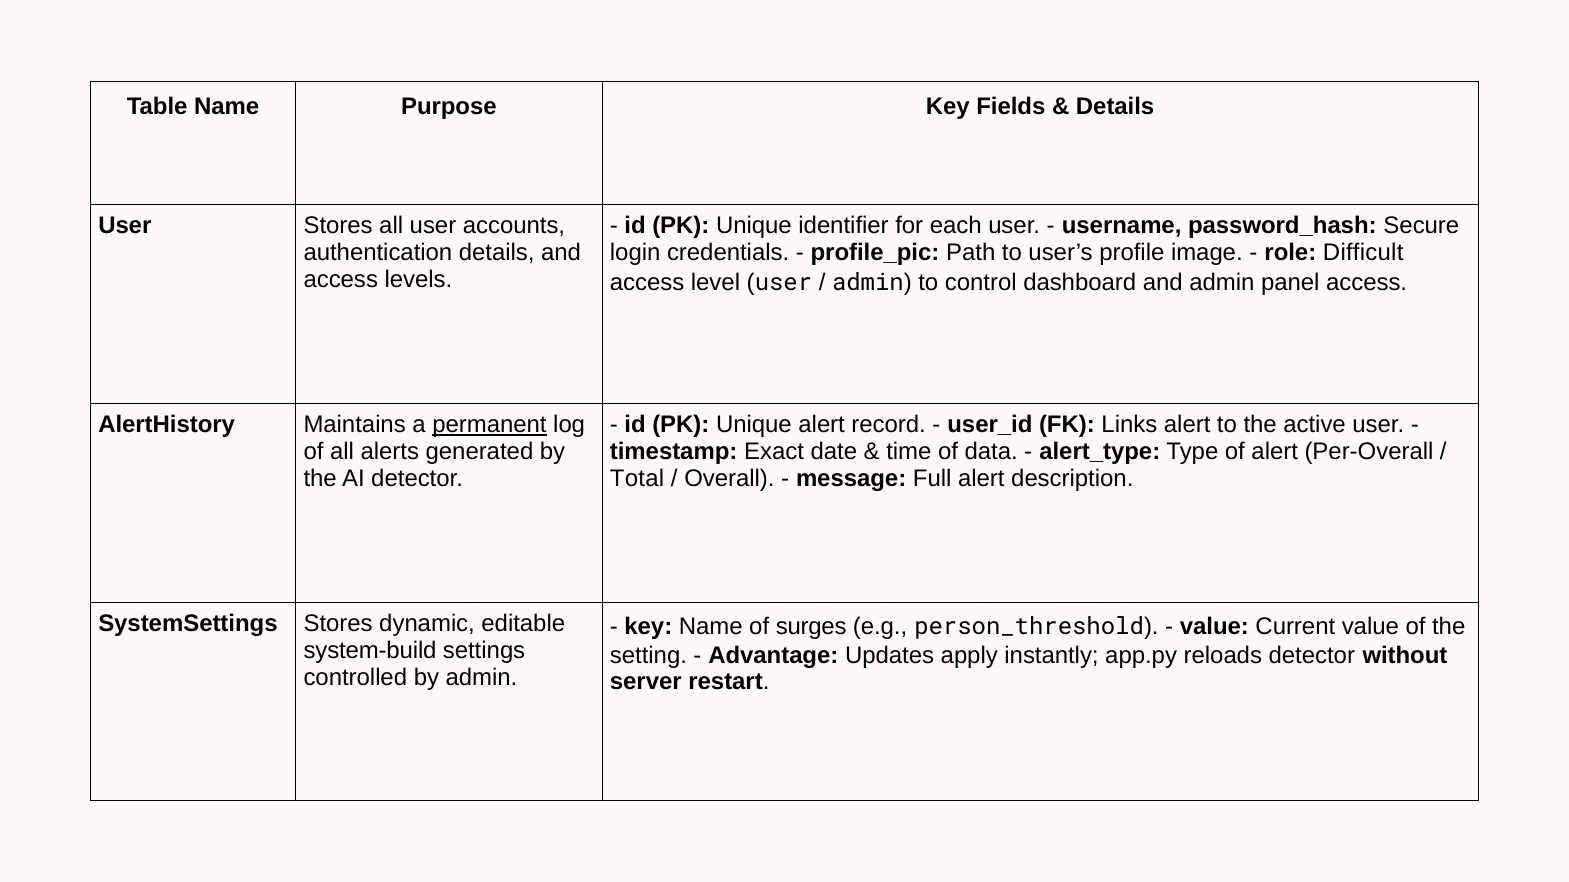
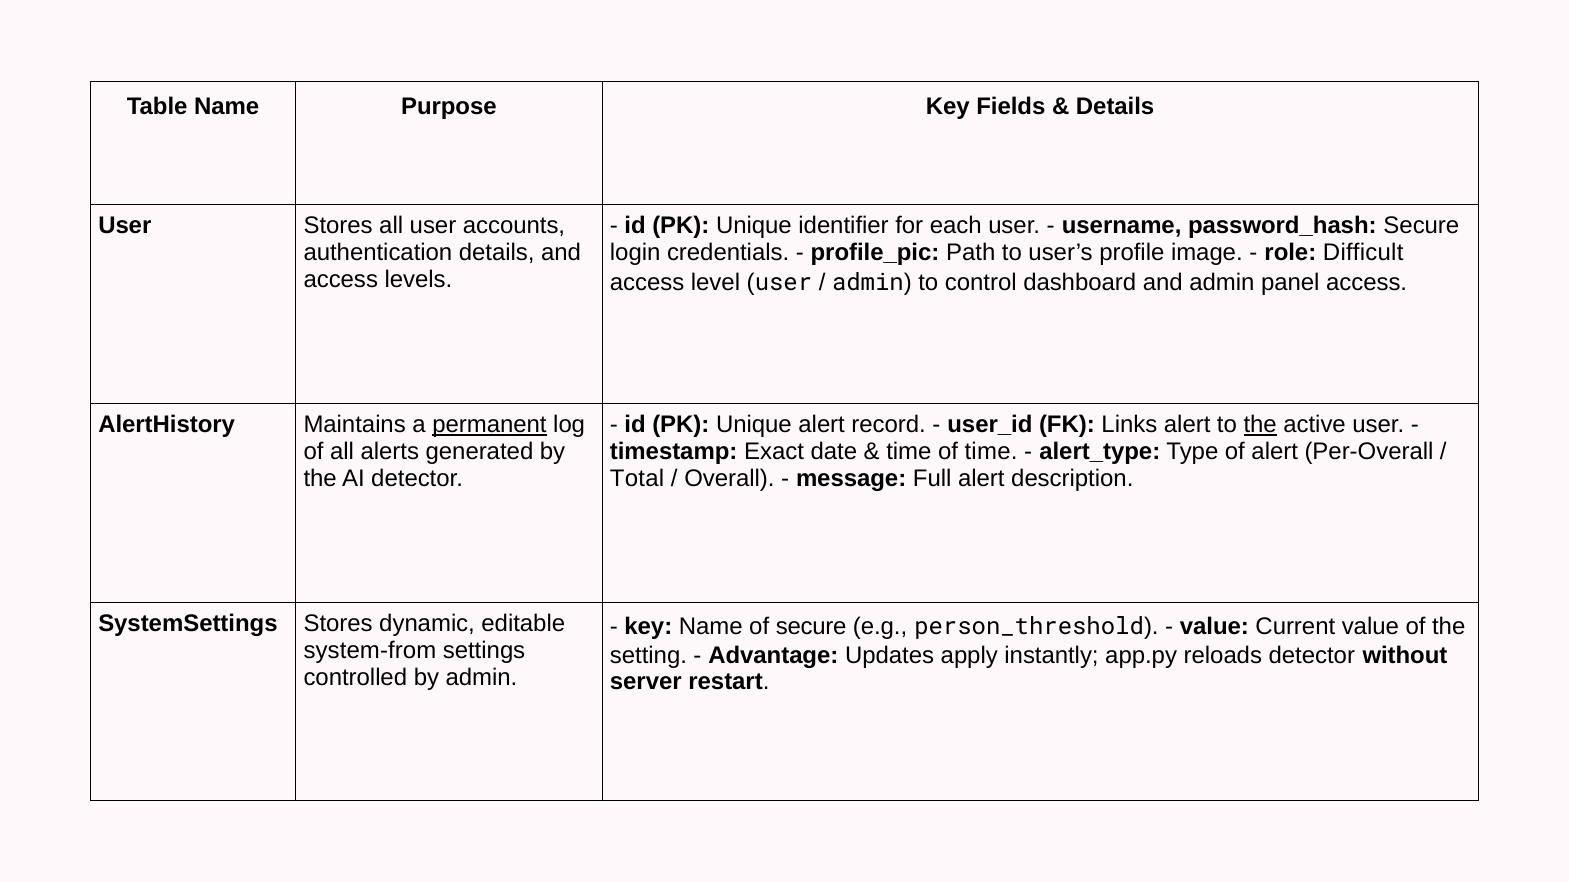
the at (1260, 425) underline: none -> present
of data: data -> time
of surges: surges -> secure
system-build: system-build -> system-from
